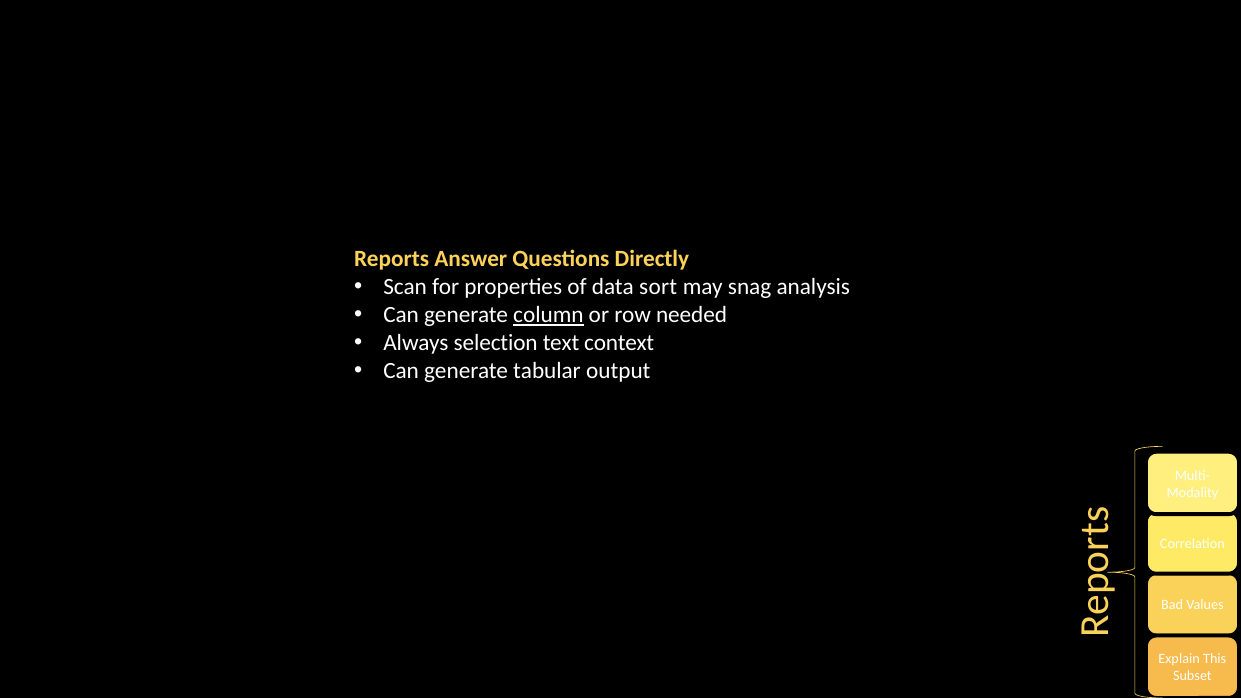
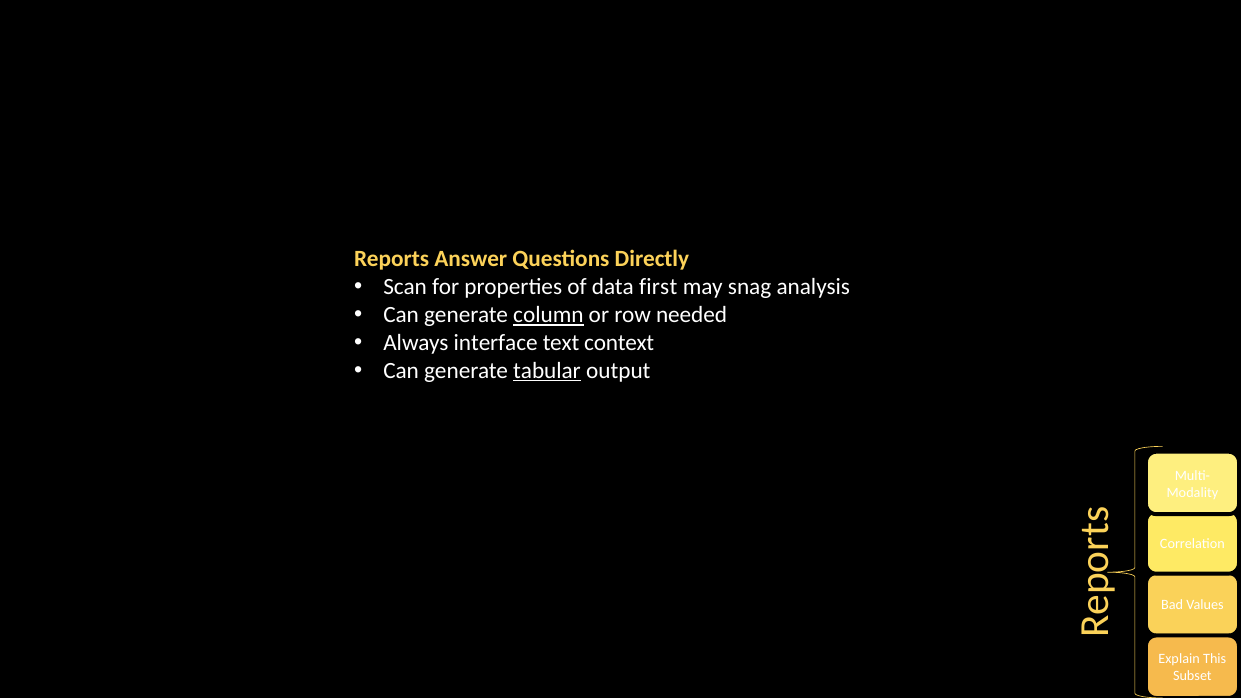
sort: sort -> first
selection: selection -> interface
tabular underline: none -> present
